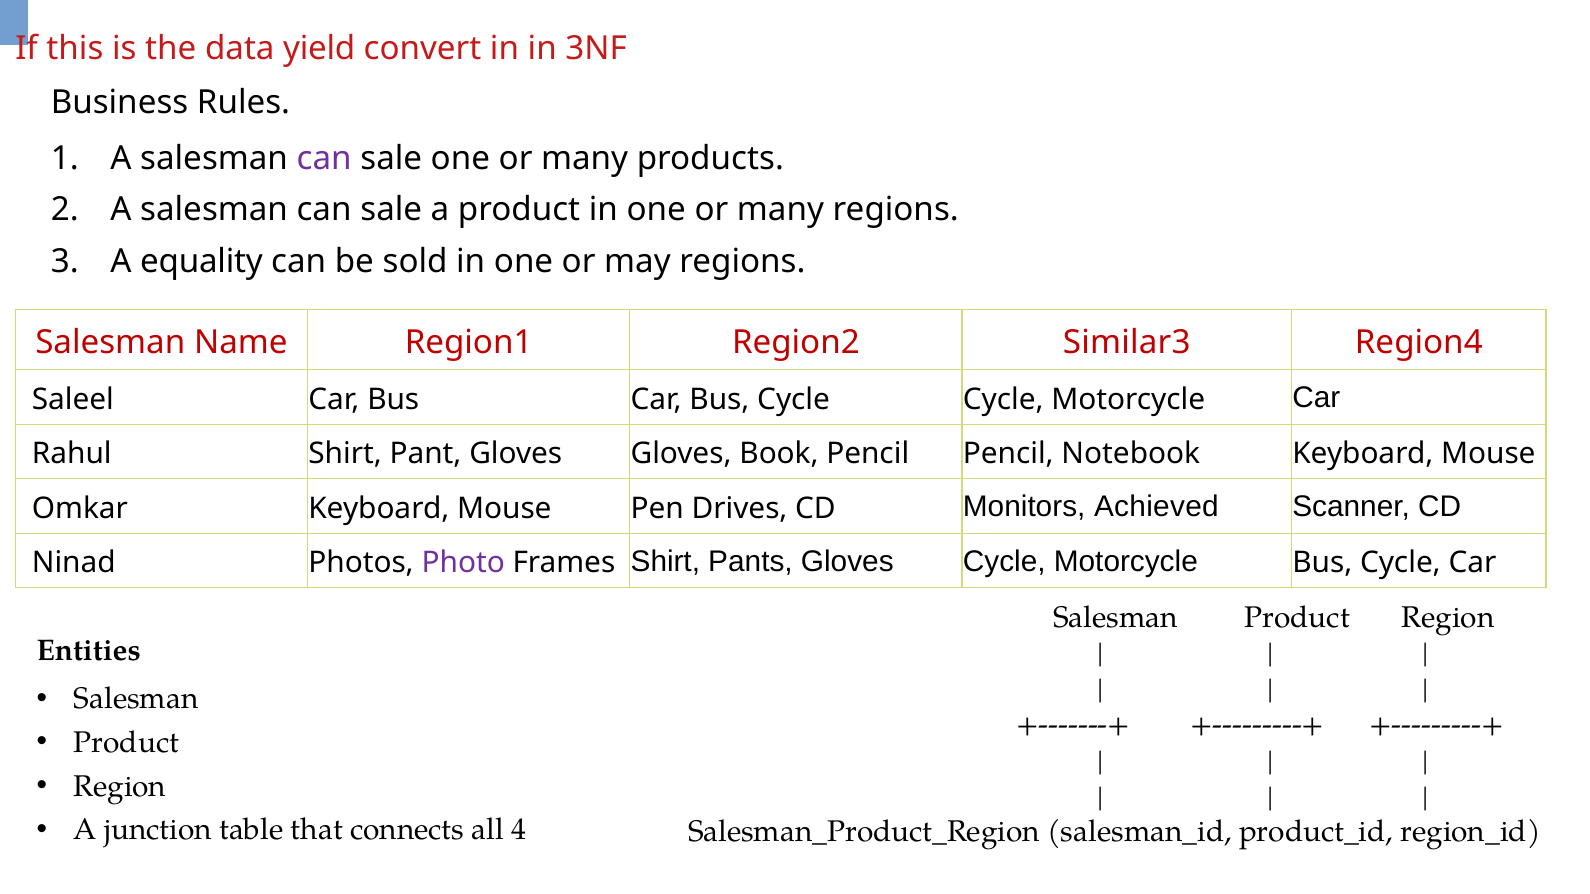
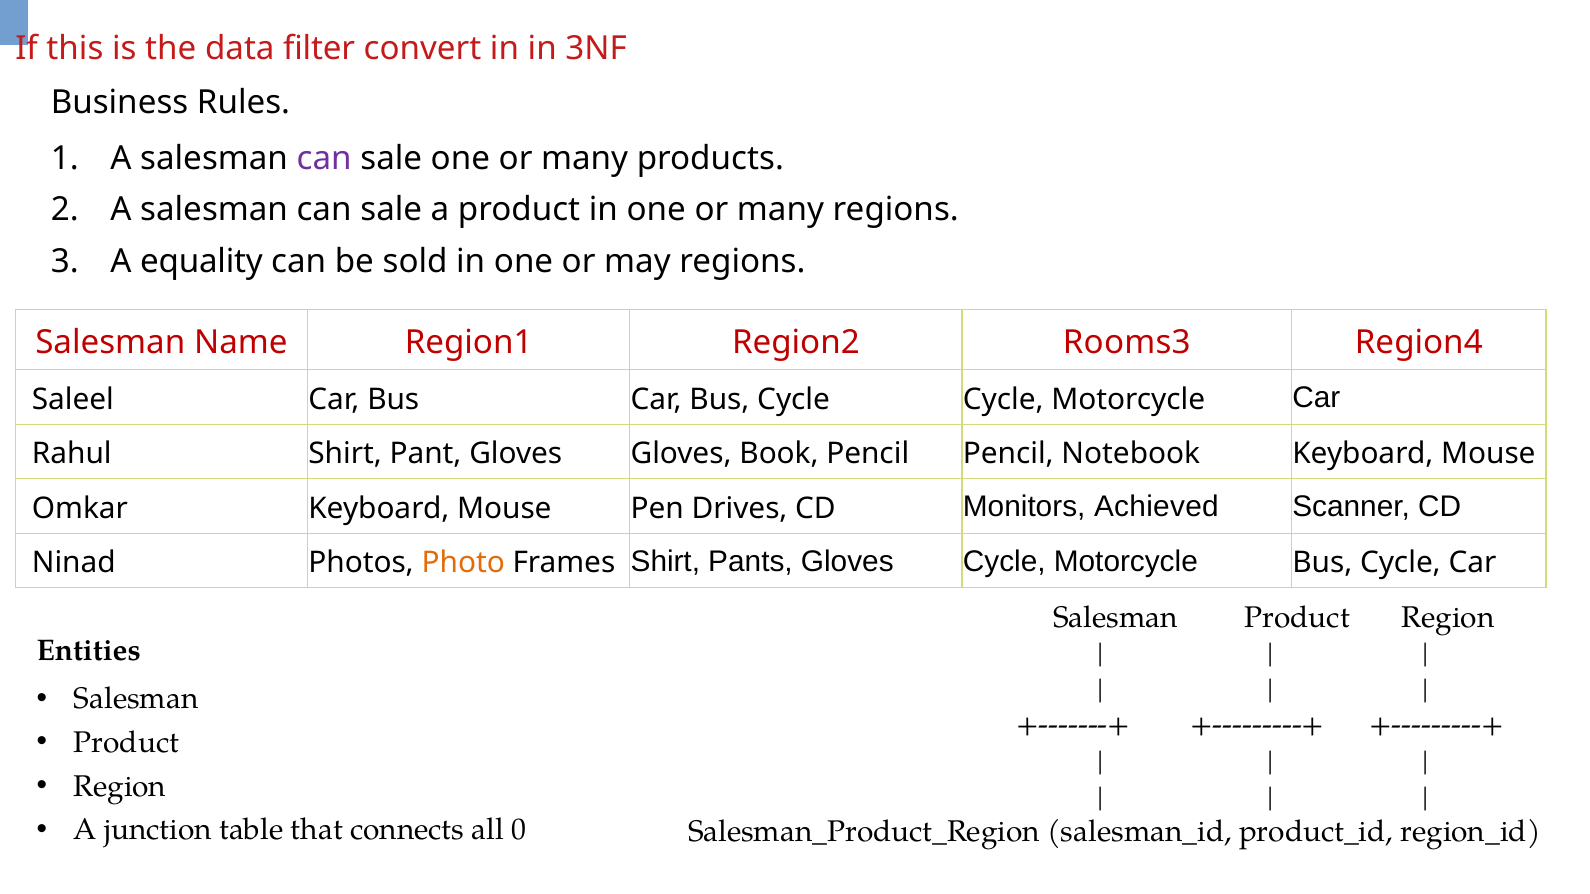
yield: yield -> filter
Similar3: Similar3 -> Rooms3
Photo colour: purple -> orange
4: 4 -> 0
